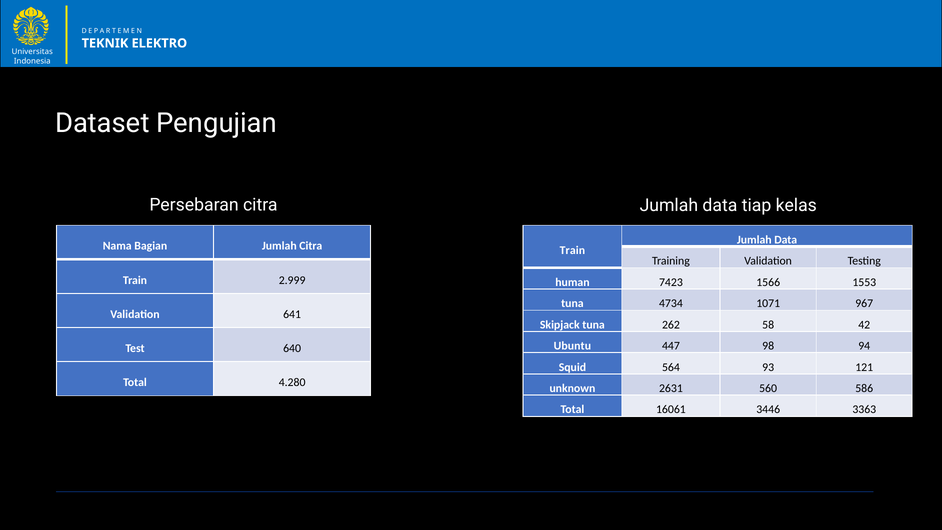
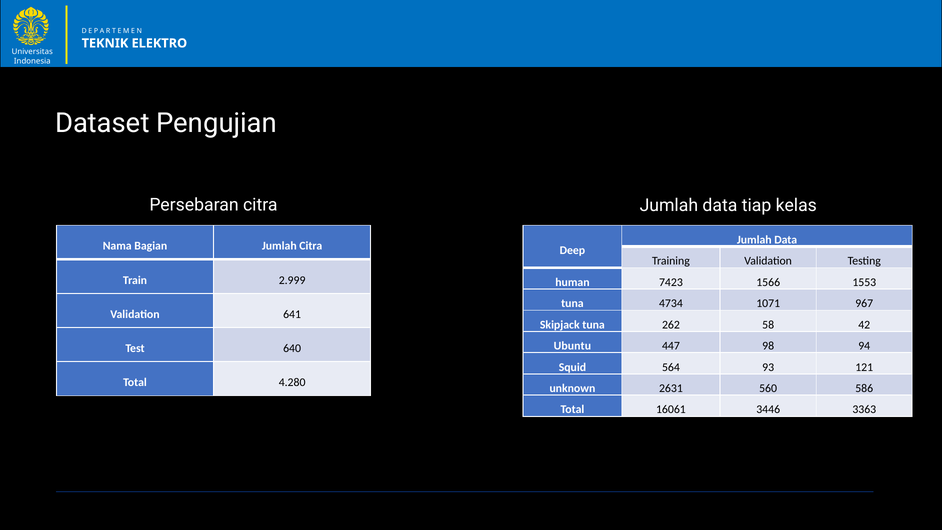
Train at (572, 250): Train -> Deep
